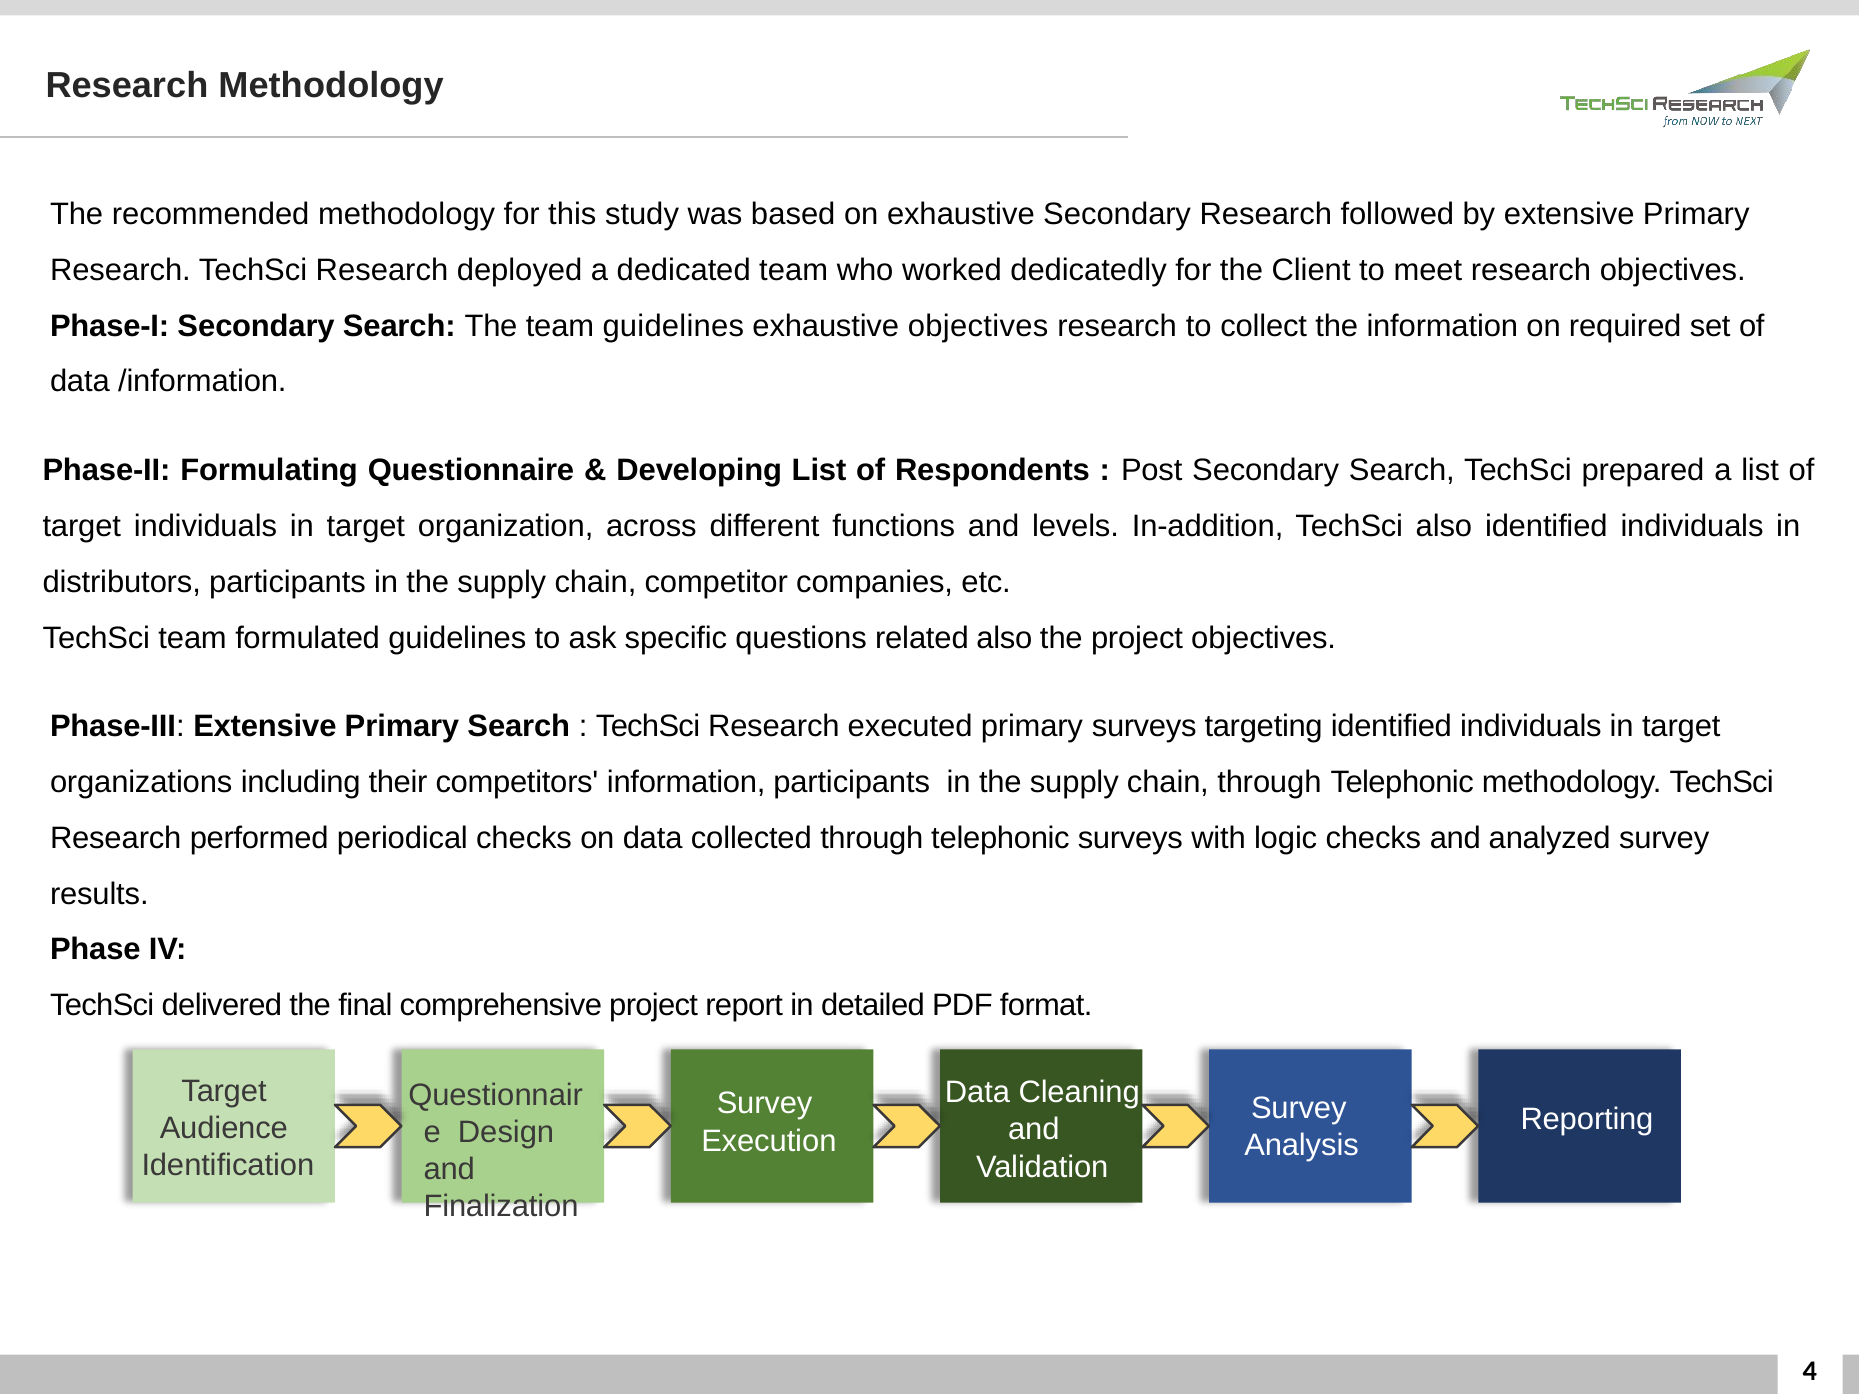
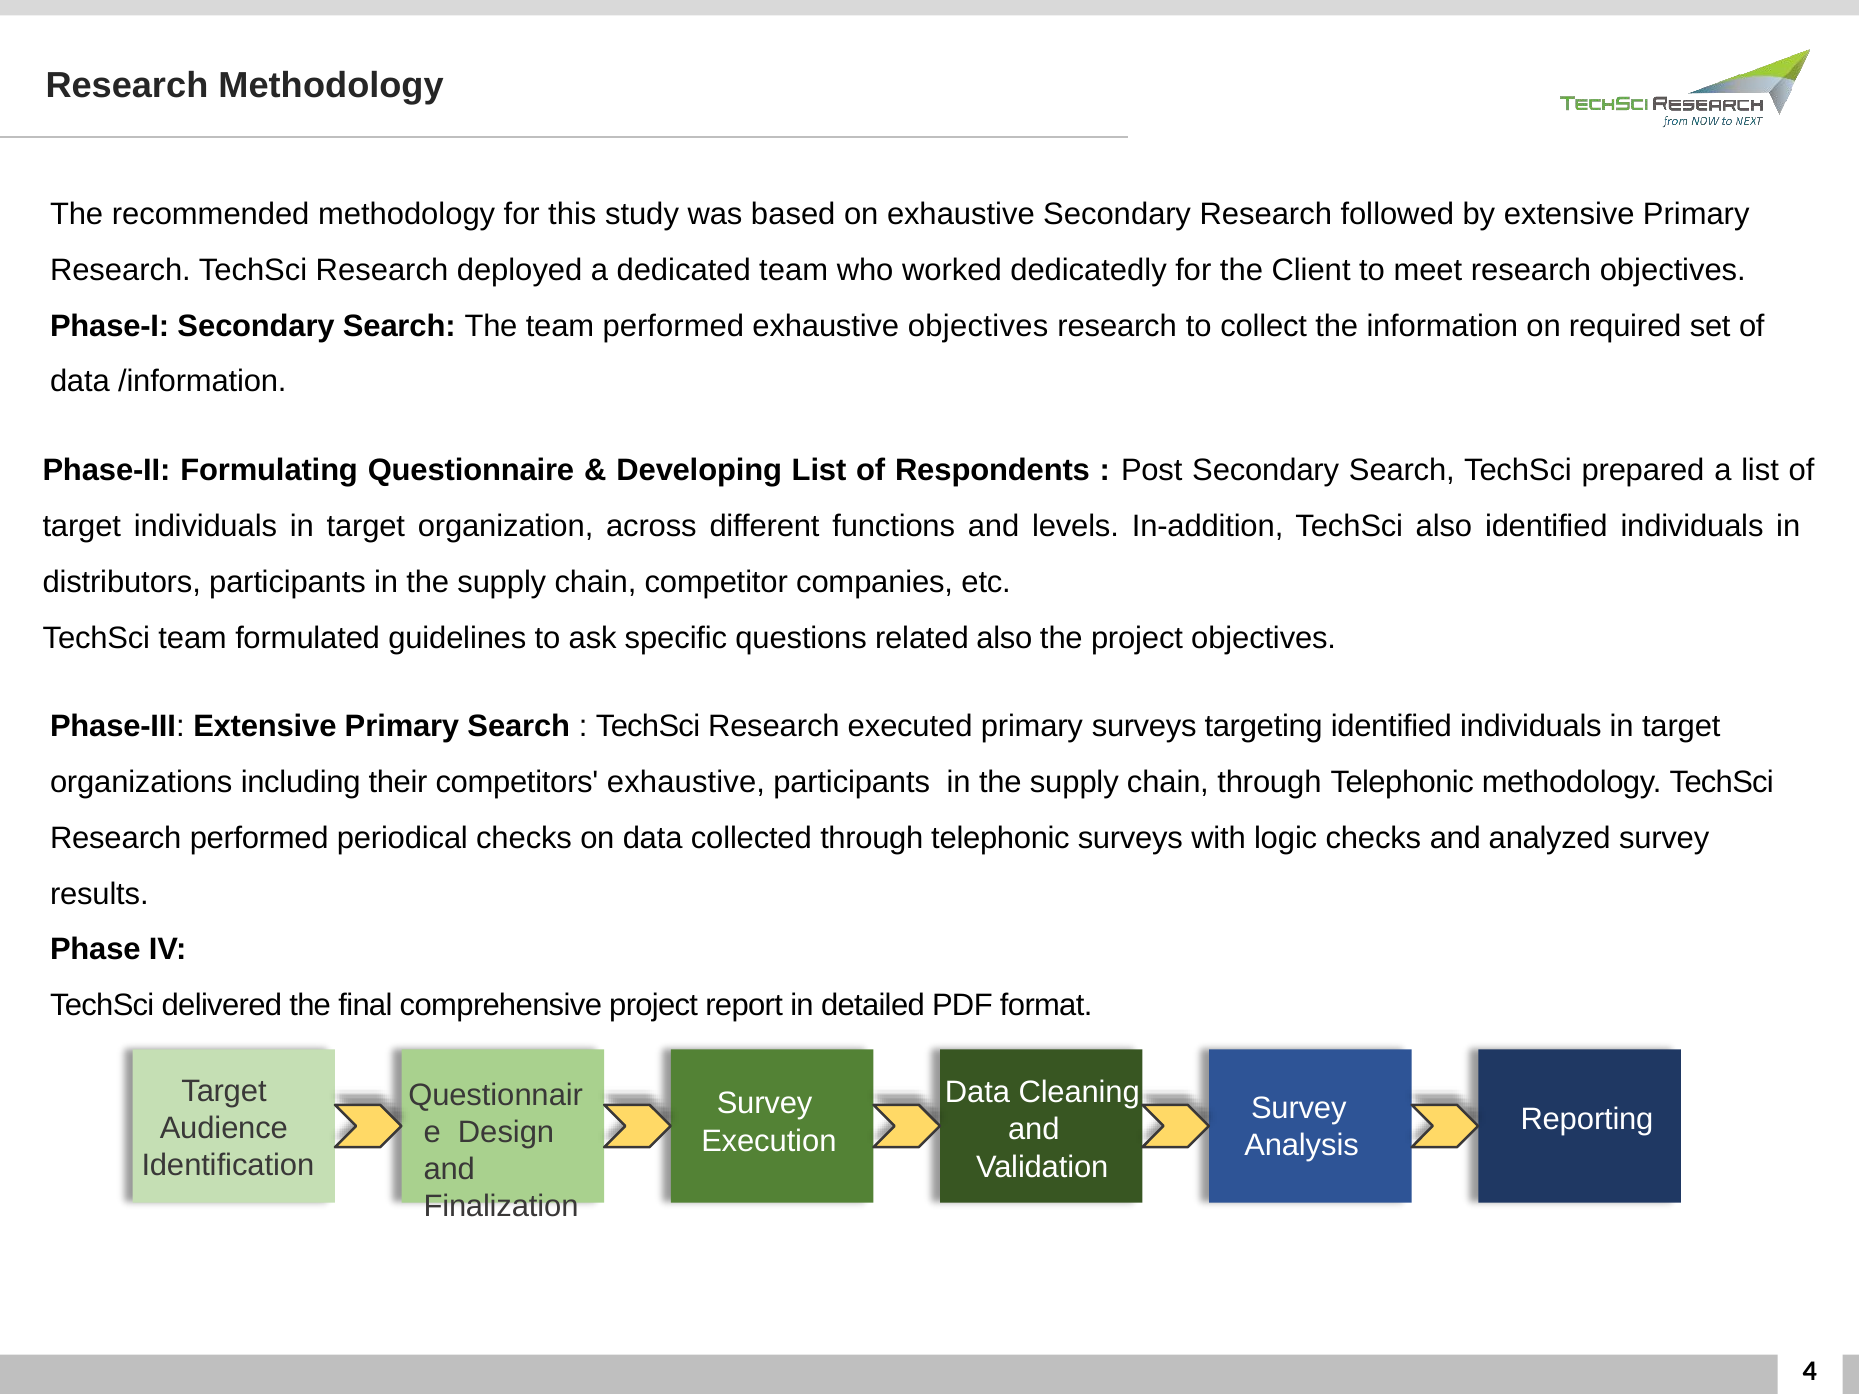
team guidelines: guidelines -> performed
competitors information: information -> exhaustive
